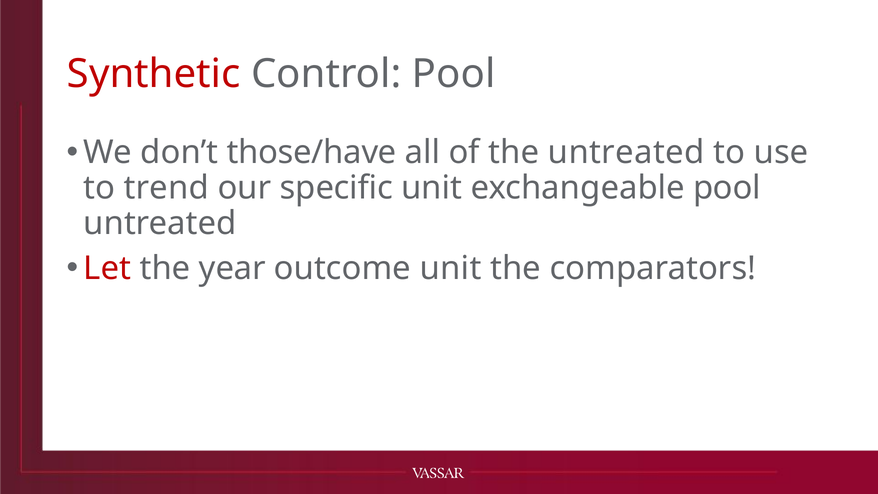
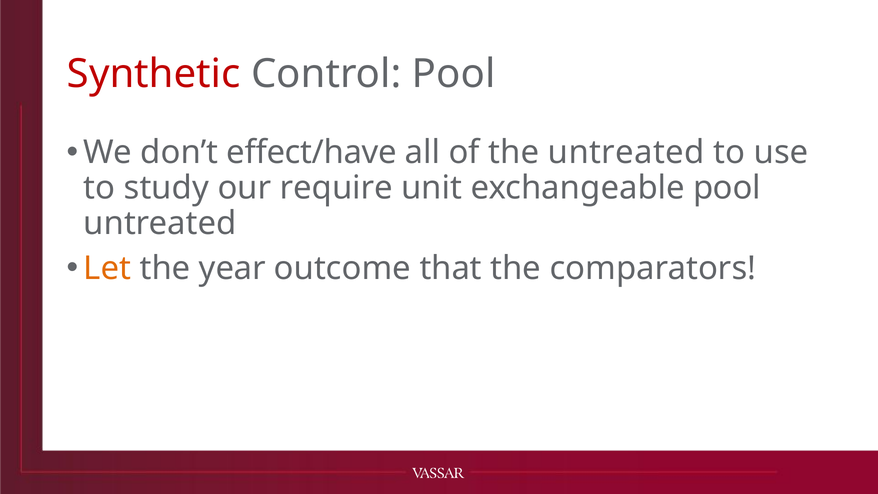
those/have: those/have -> effect/have
trend: trend -> study
specific: specific -> require
Let colour: red -> orange
outcome unit: unit -> that
